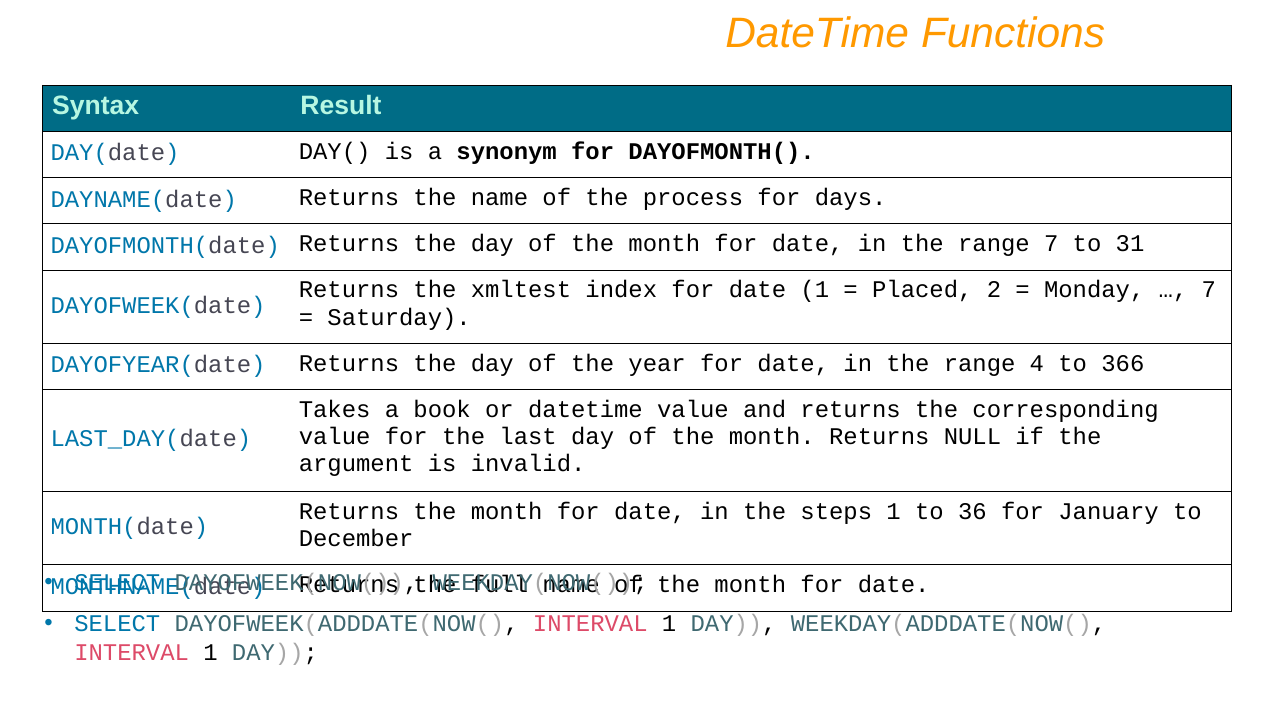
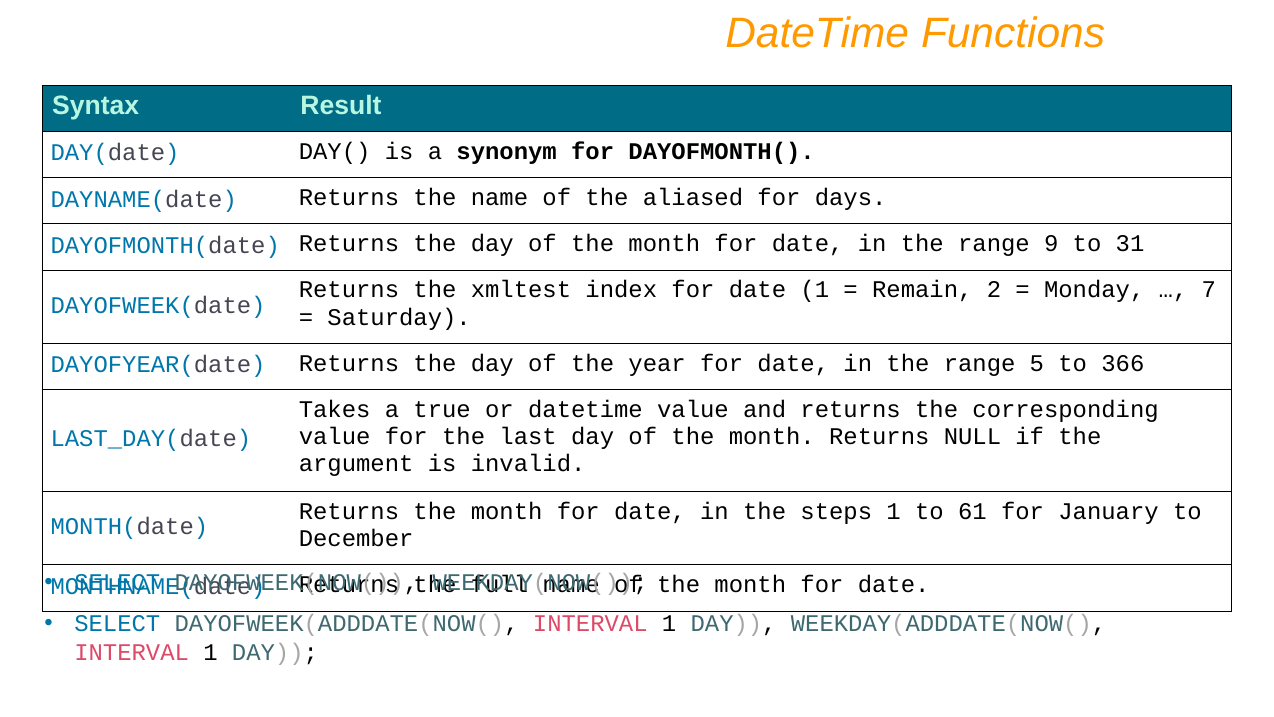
process: process -> aliased
range 7: 7 -> 9
Placed: Placed -> Remain
4: 4 -> 5
book: book -> true
36: 36 -> 61
